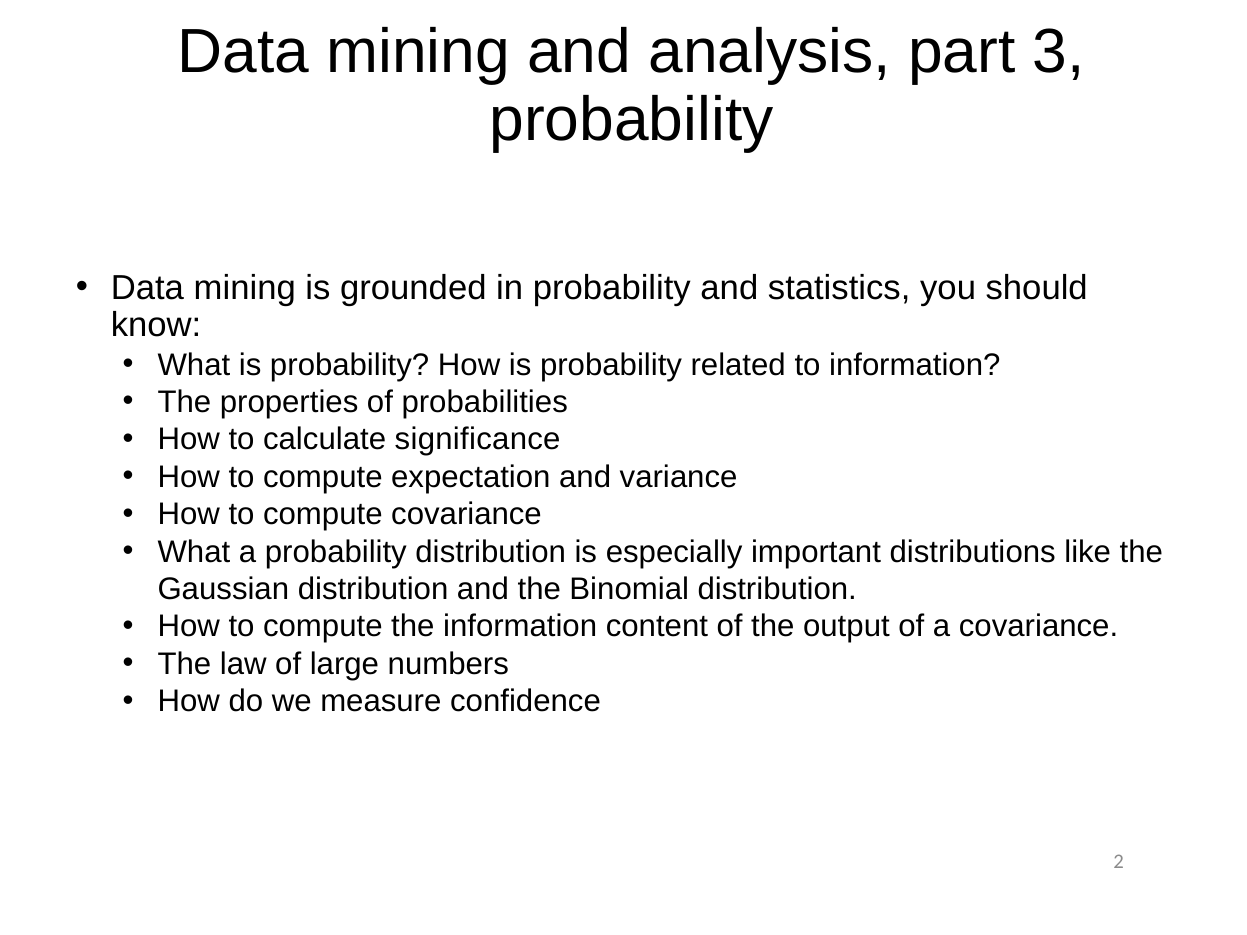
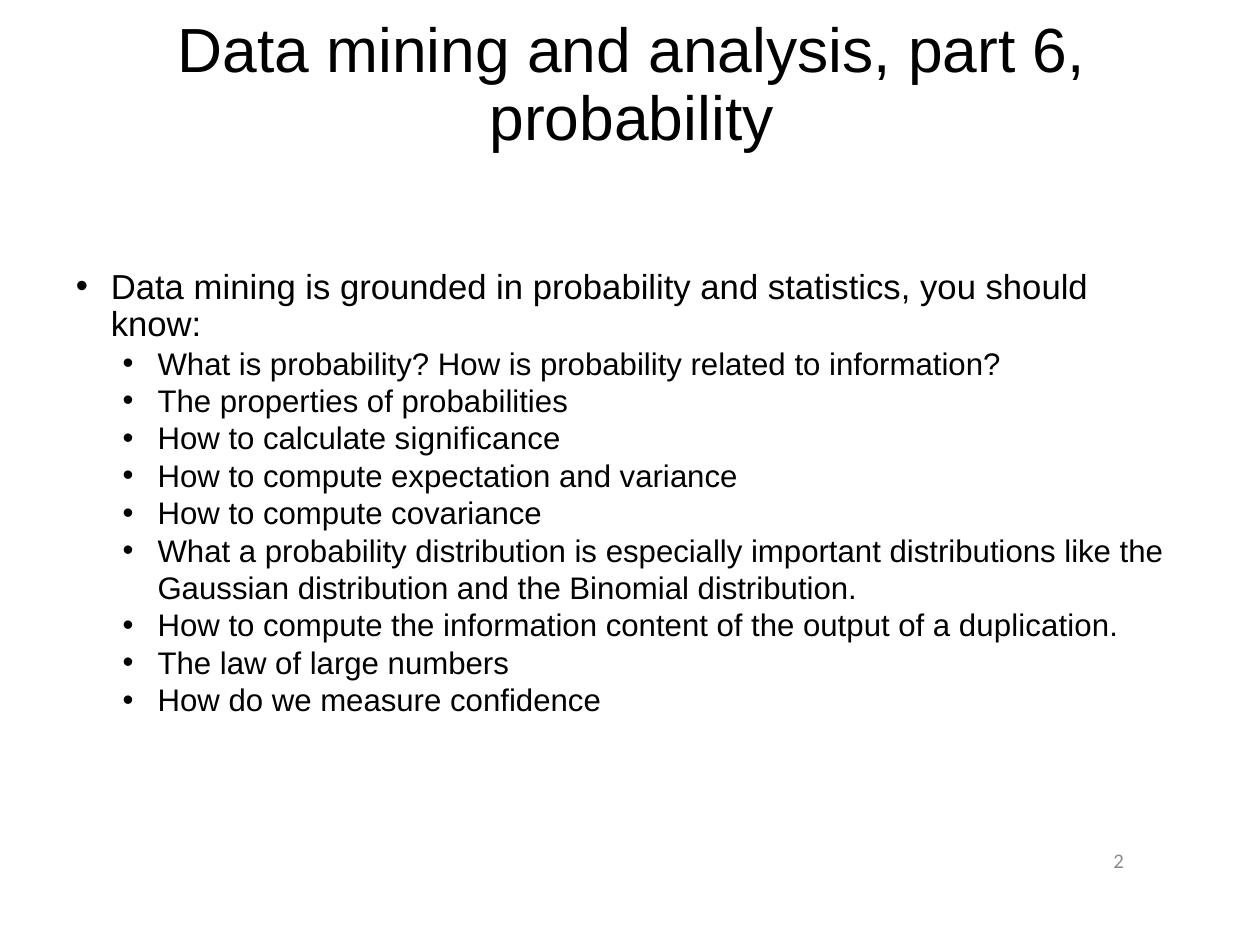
3: 3 -> 6
a covariance: covariance -> duplication
